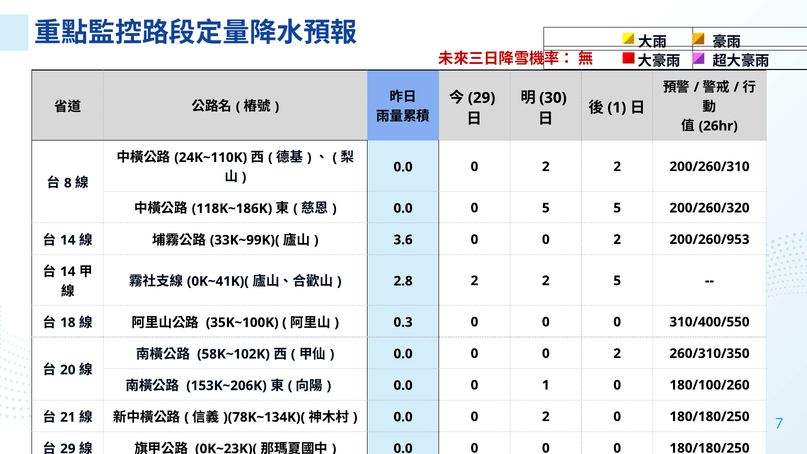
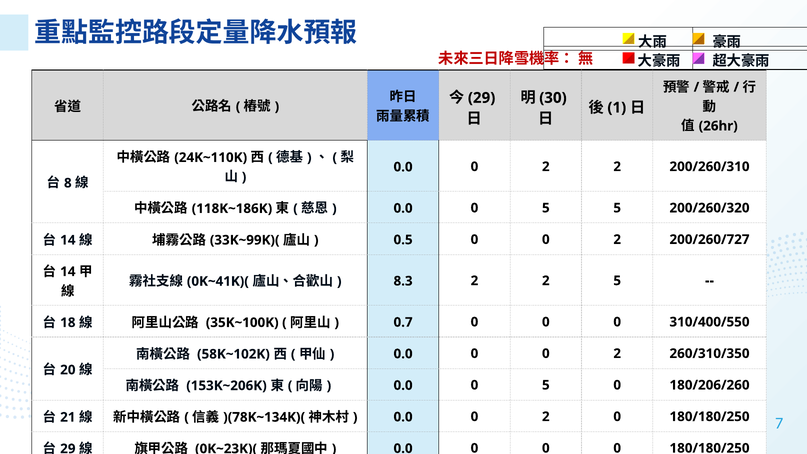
3.6: 3.6 -> 0.5
200/260/953: 200/260/953 -> 200/260/727
2.8: 2.8 -> 8.3
0.3: 0.3 -> 0.7
1 at (546, 385): 1 -> 5
180/100/260: 180/100/260 -> 180/206/260
